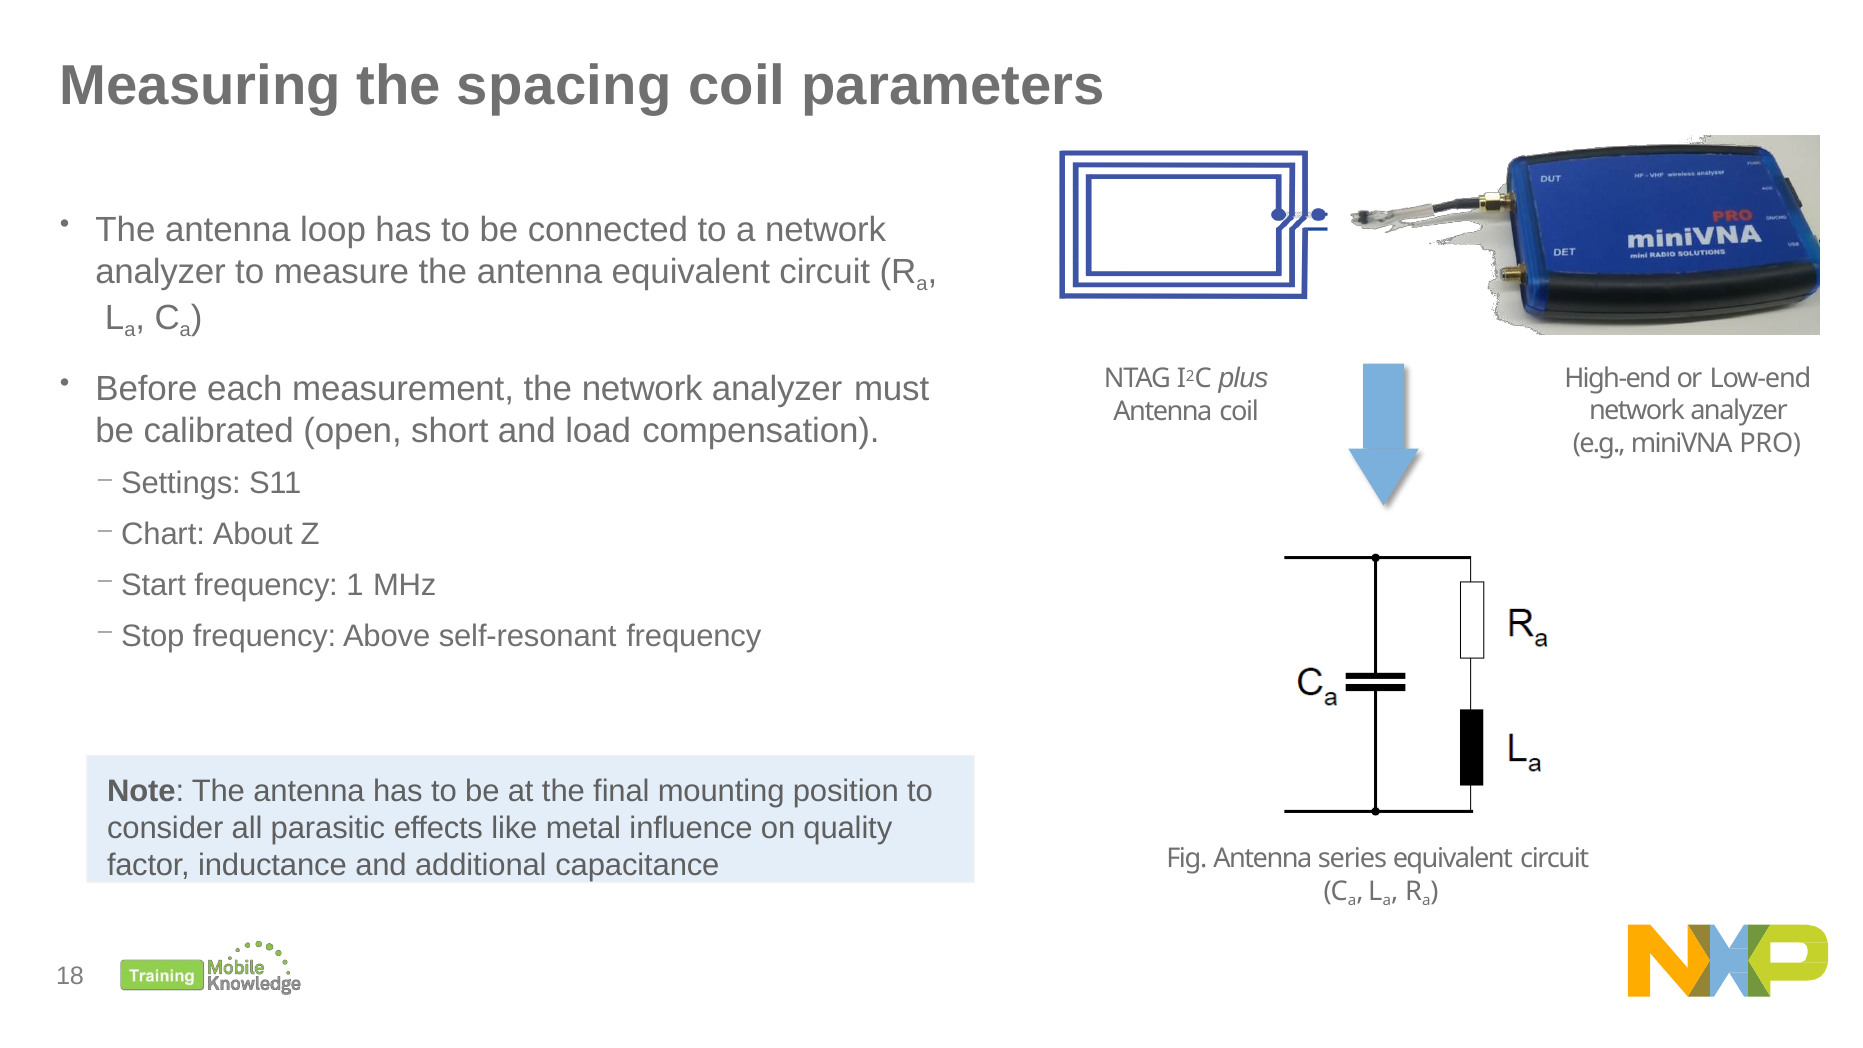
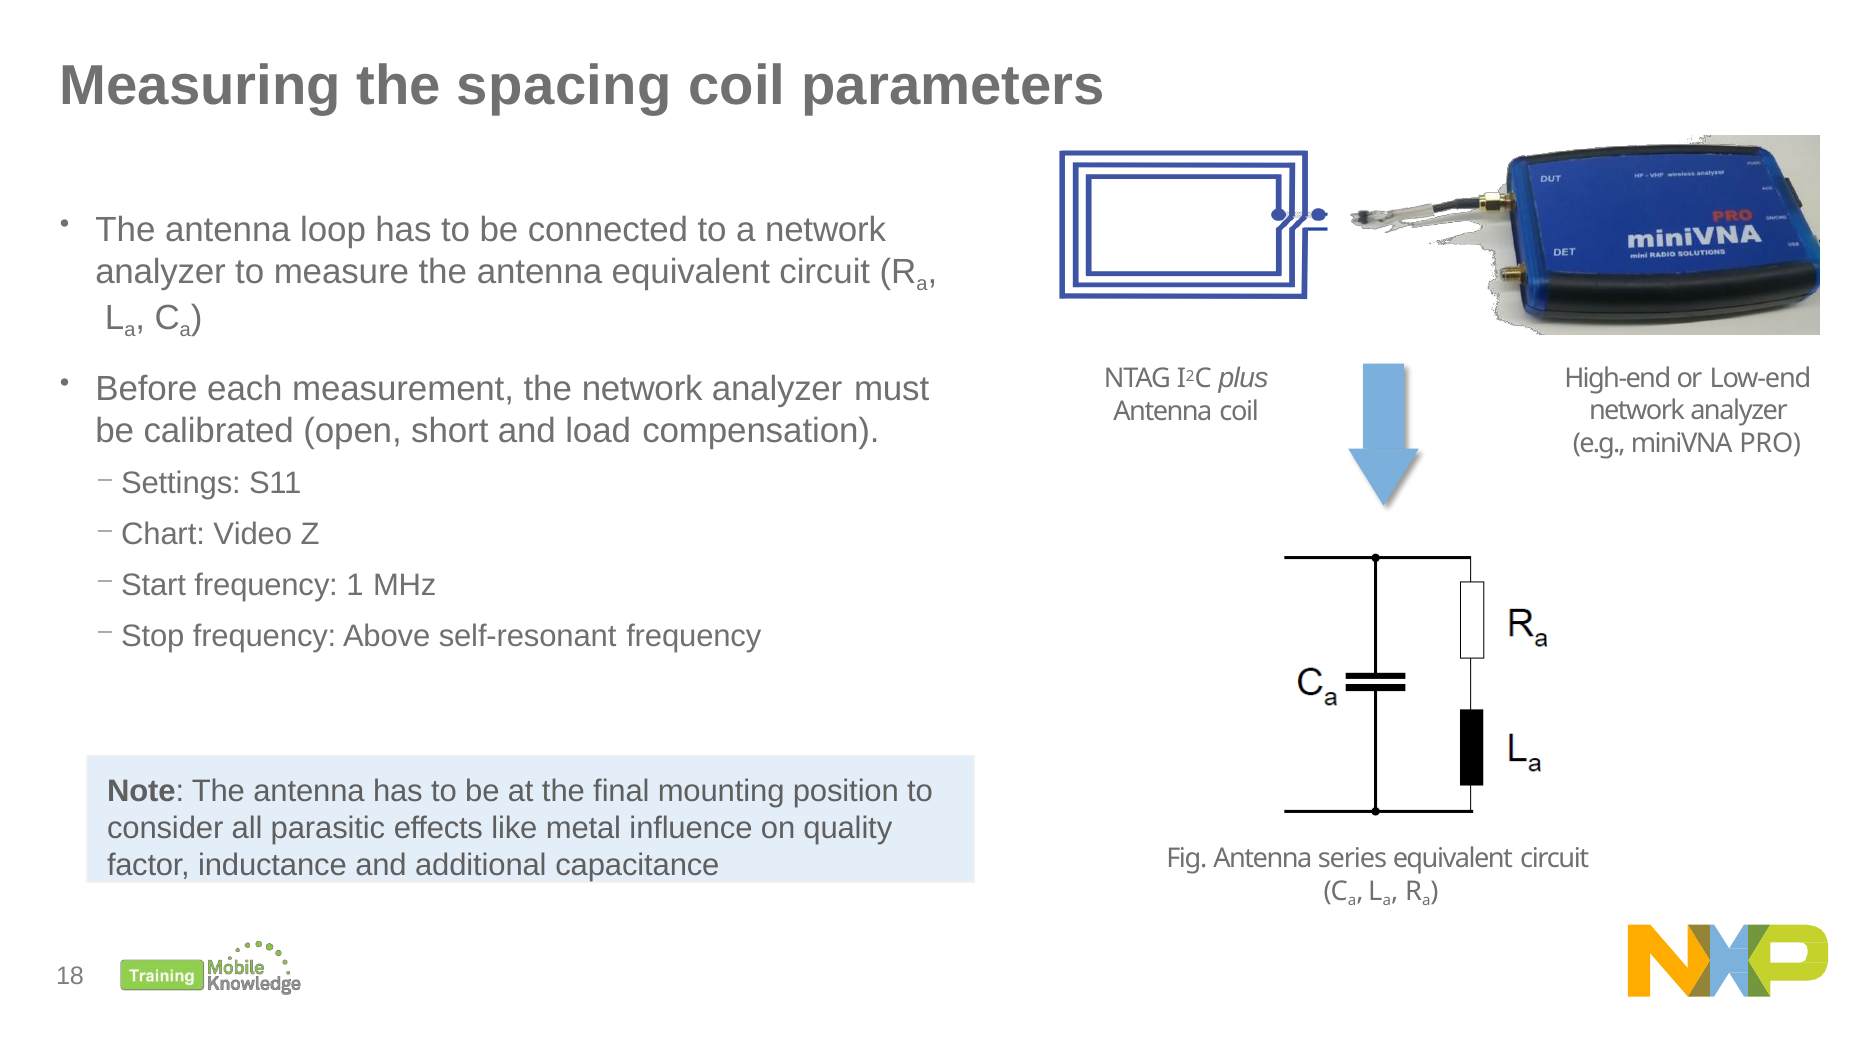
About: About -> Video
